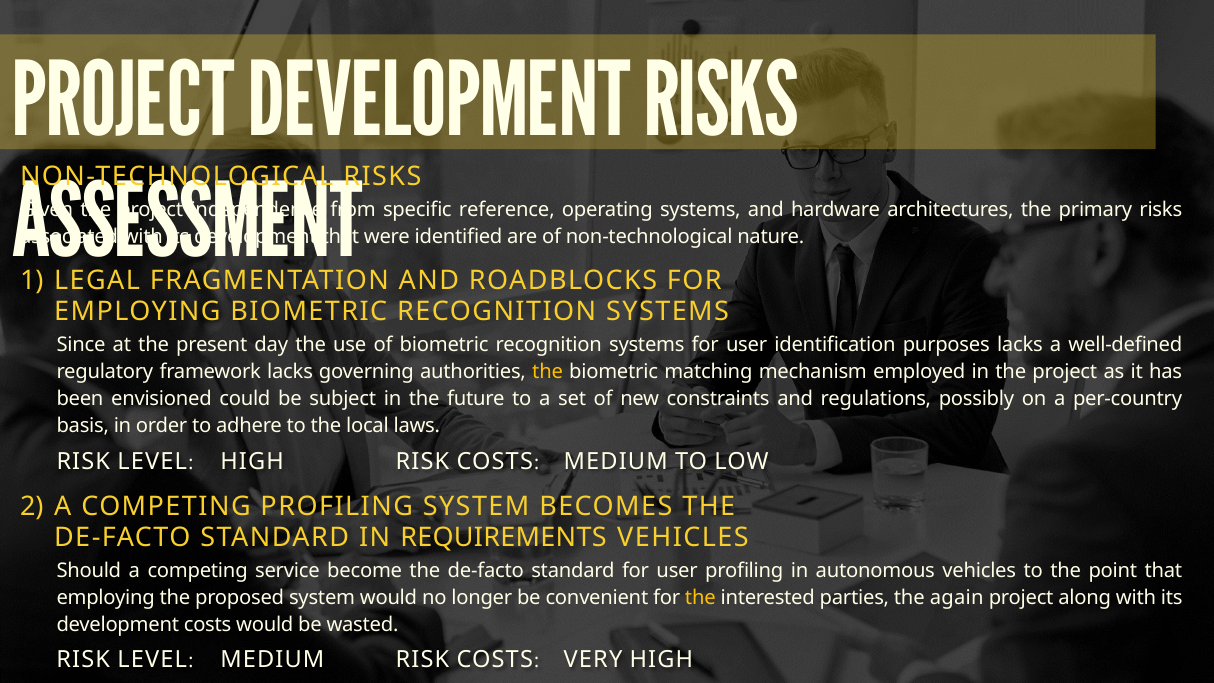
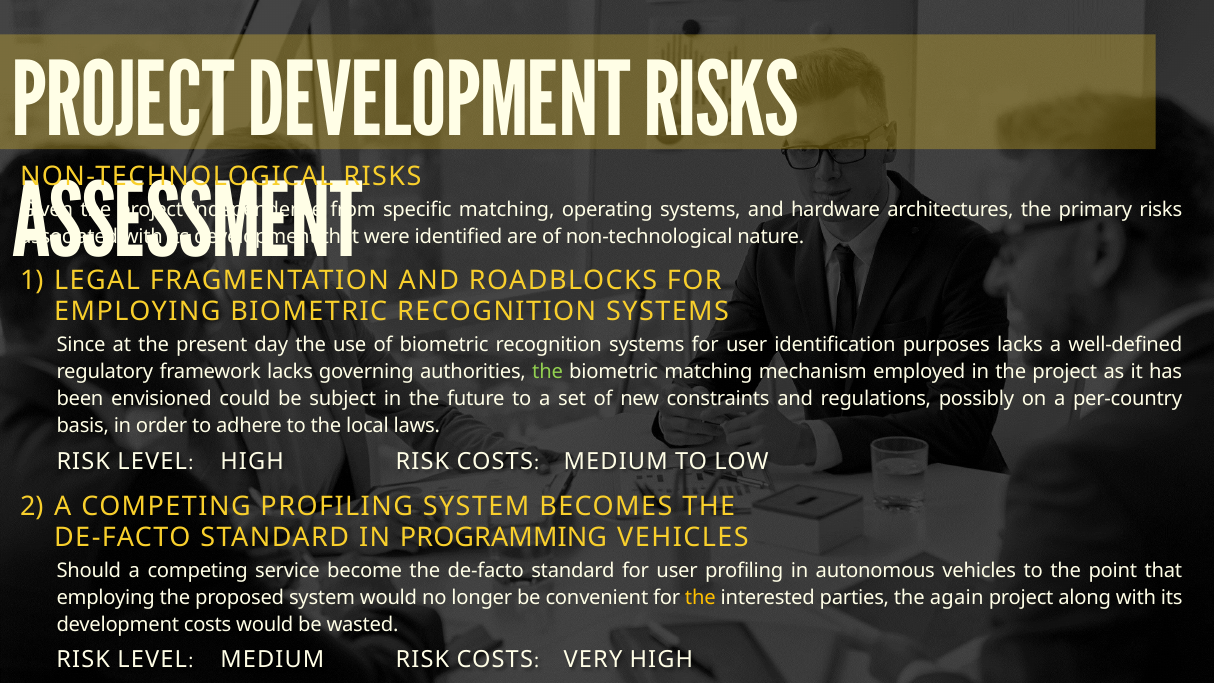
specific reference: reference -> matching
the at (548, 372) colour: yellow -> light green
REQUIREMENTS: REQUIREMENTS -> PROGRAMMING
